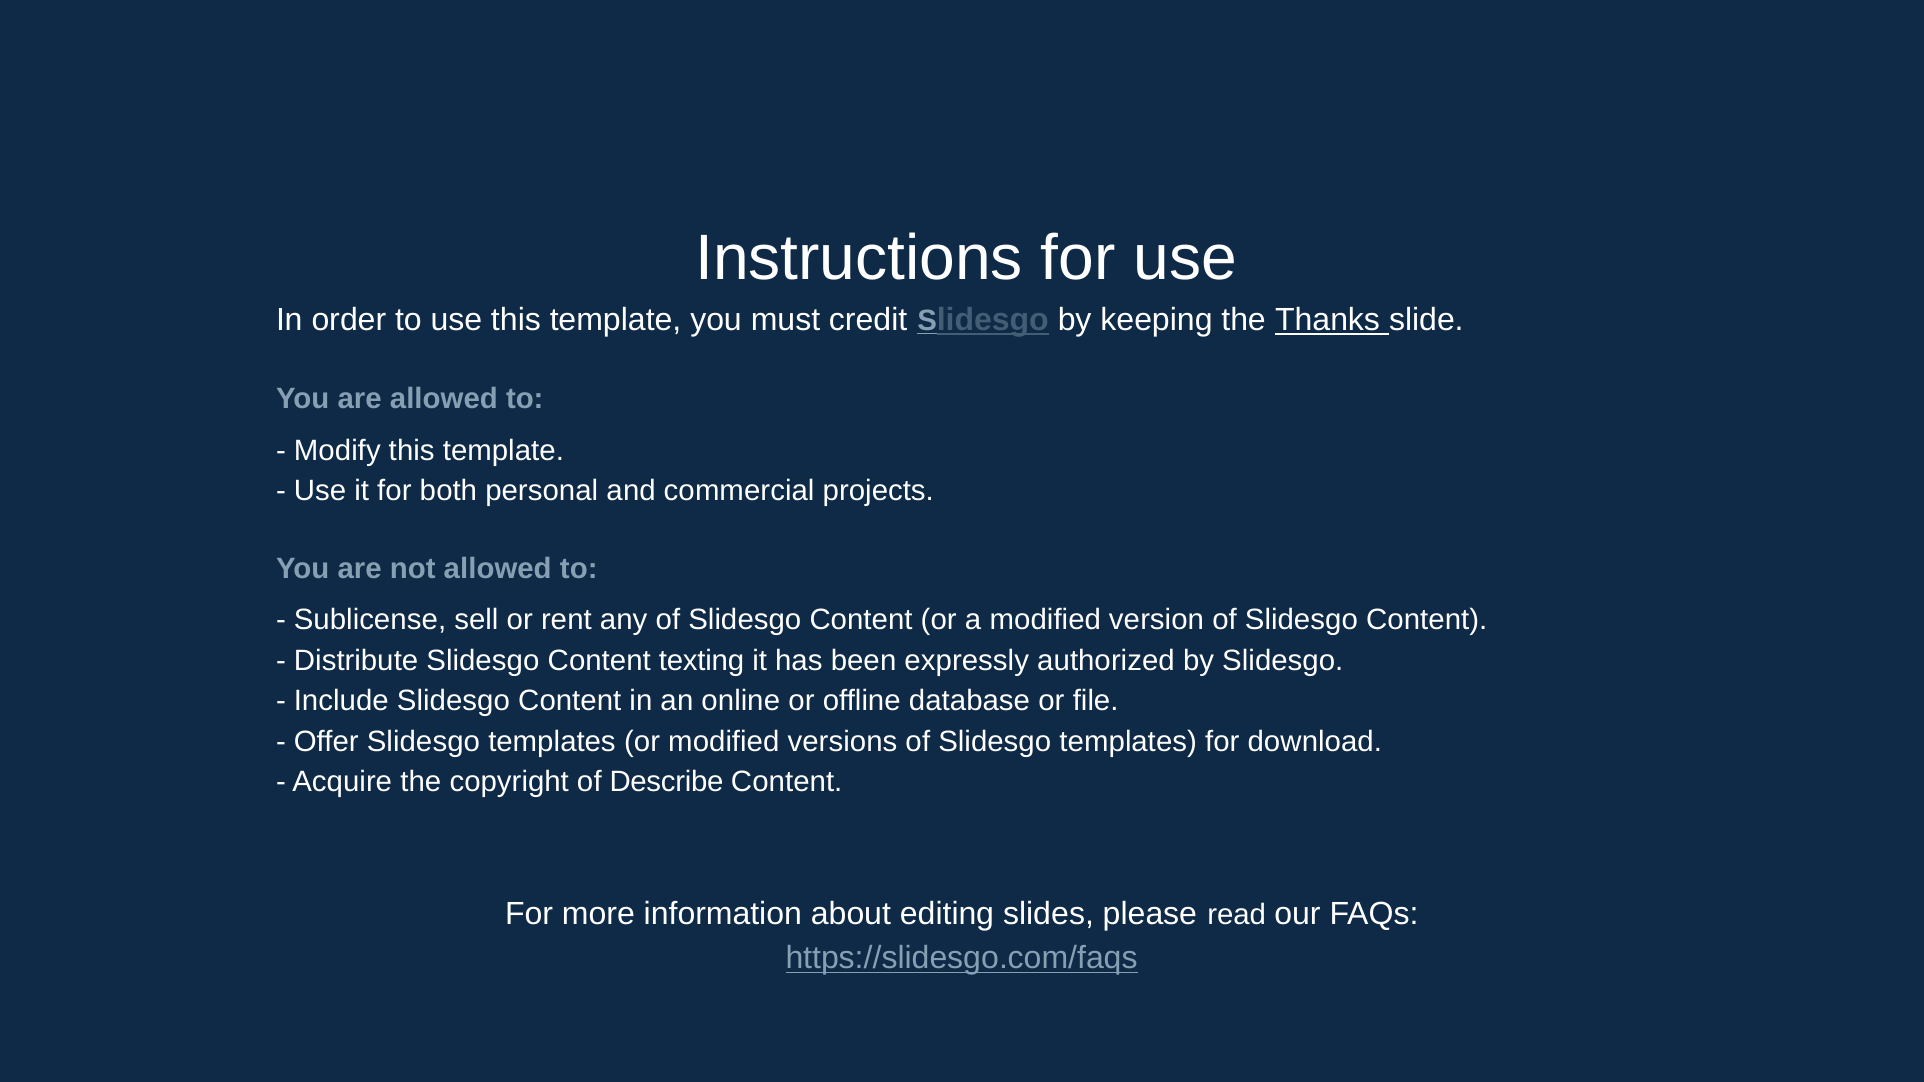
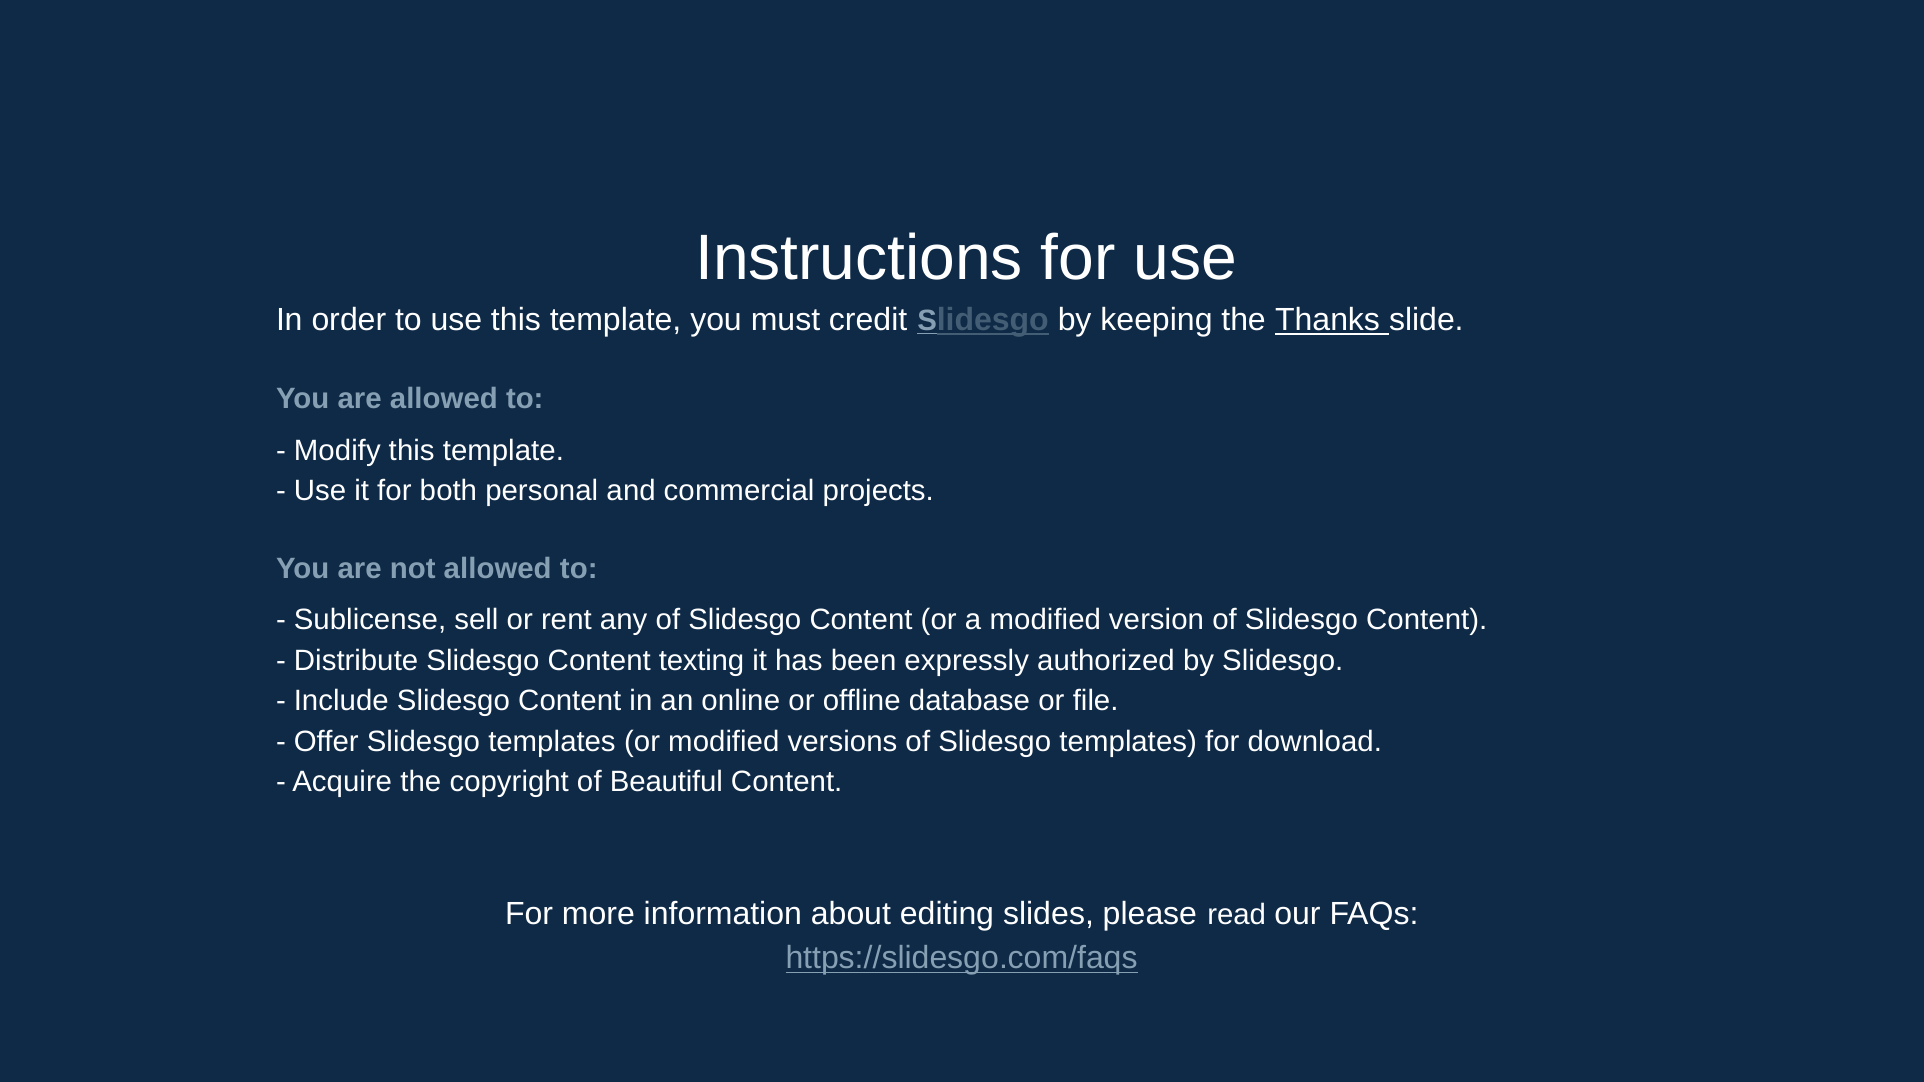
Describe: Describe -> Beautiful
